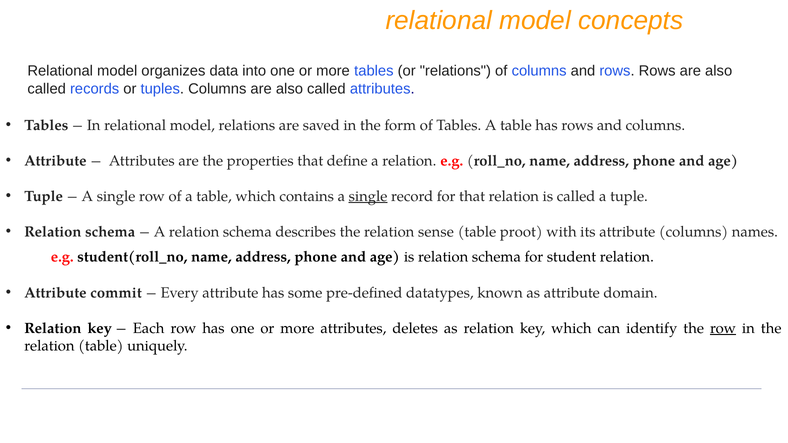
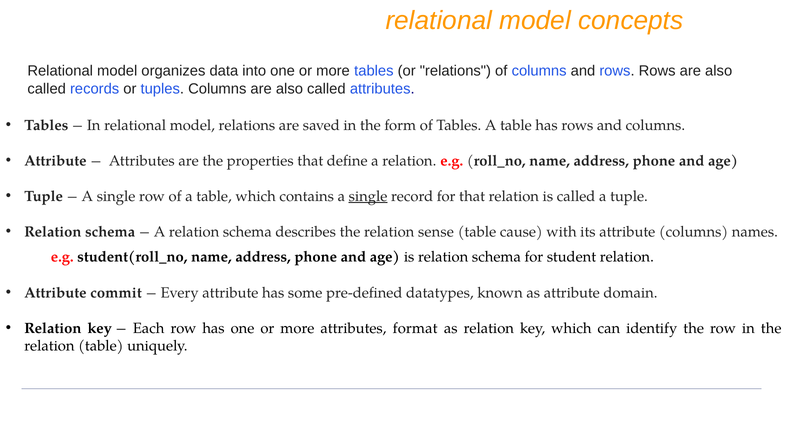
proot: proot -> cause
deletes: deletes -> format
row at (723, 328) underline: present -> none
